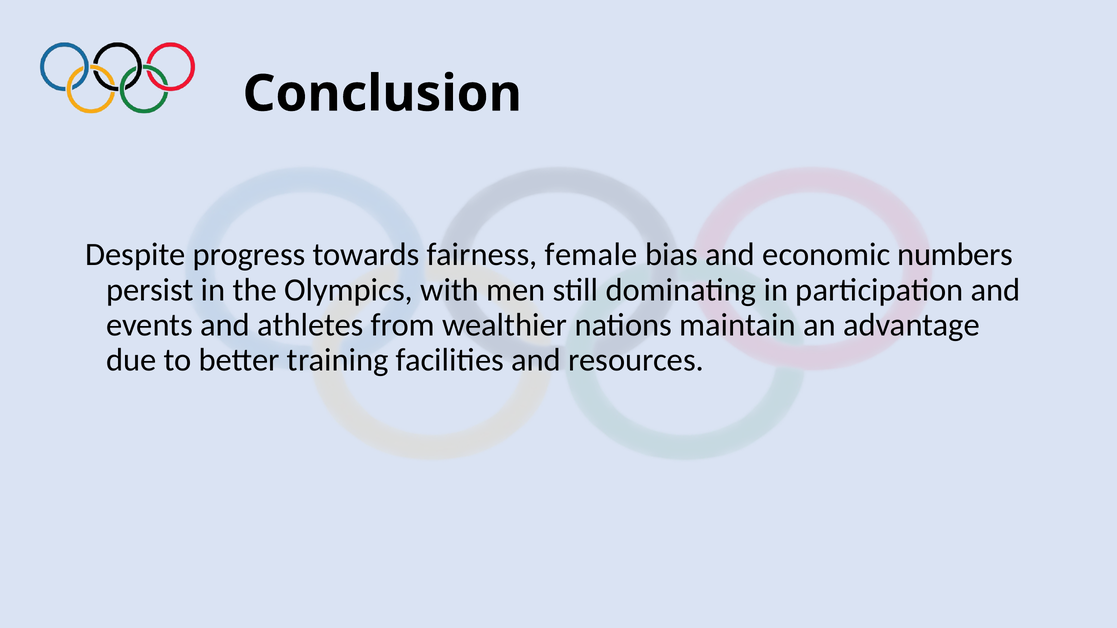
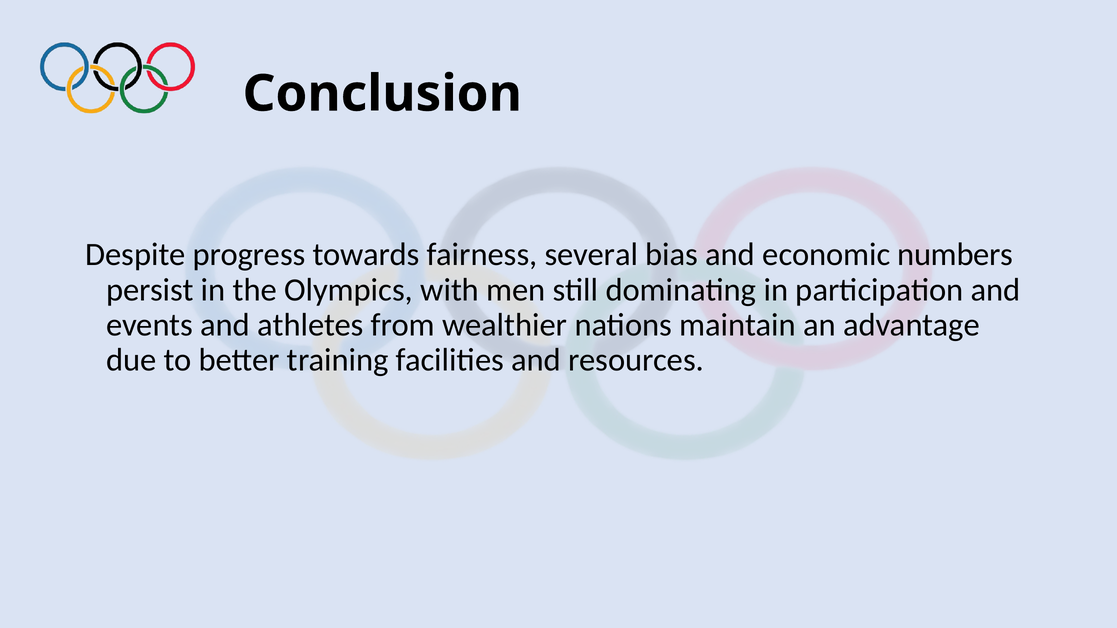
female: female -> several
